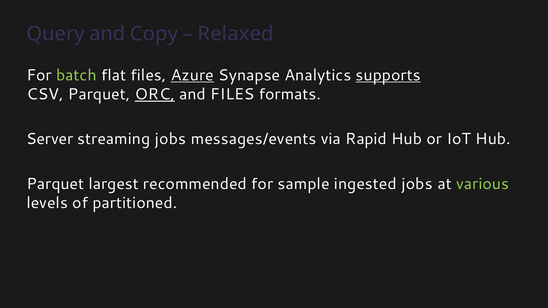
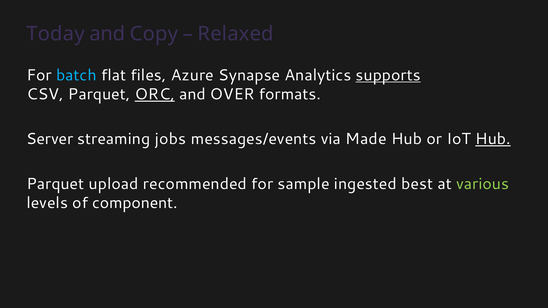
Query: Query -> Today
batch colour: light green -> light blue
Azure underline: present -> none
and FILES: FILES -> OVER
Rapid: Rapid -> Made
Hub at (493, 139) underline: none -> present
largest: largest -> upload
ingested jobs: jobs -> best
partitioned: partitioned -> component
